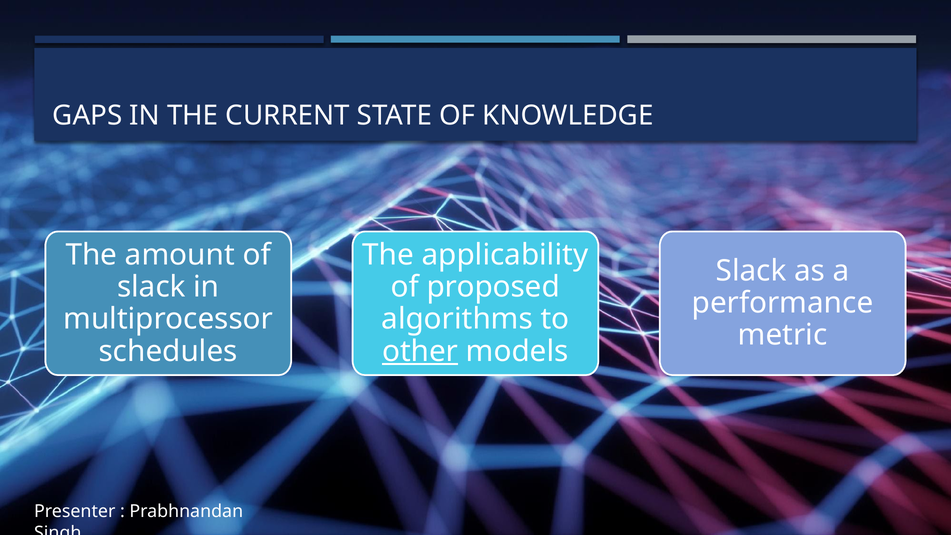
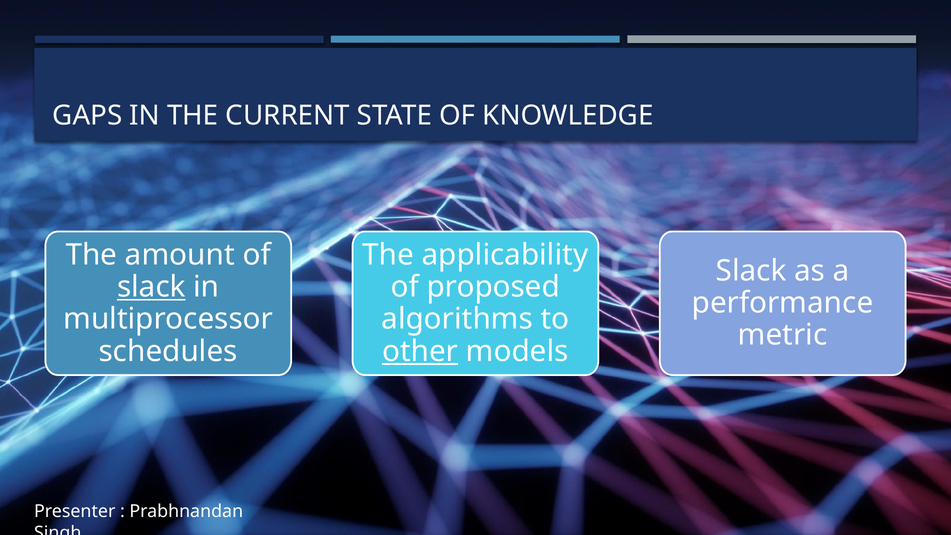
slack at (151, 287) underline: none -> present
